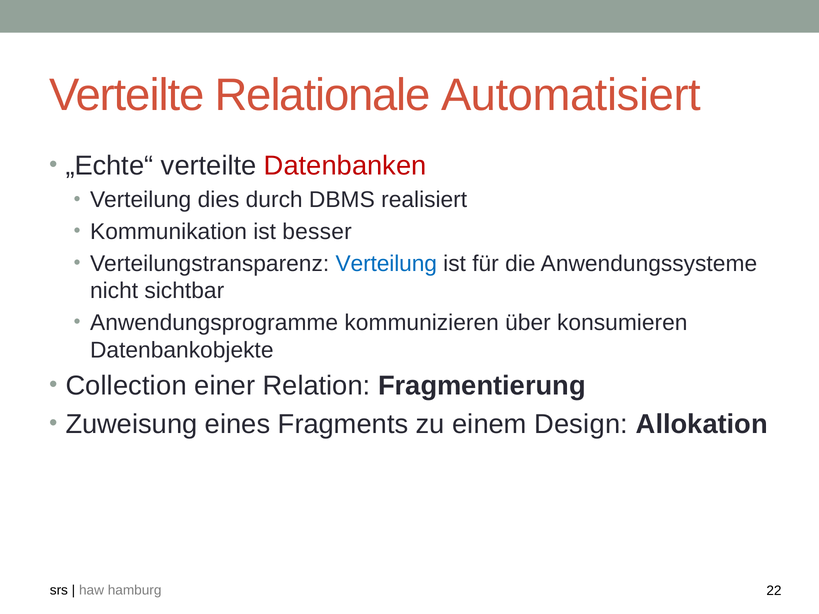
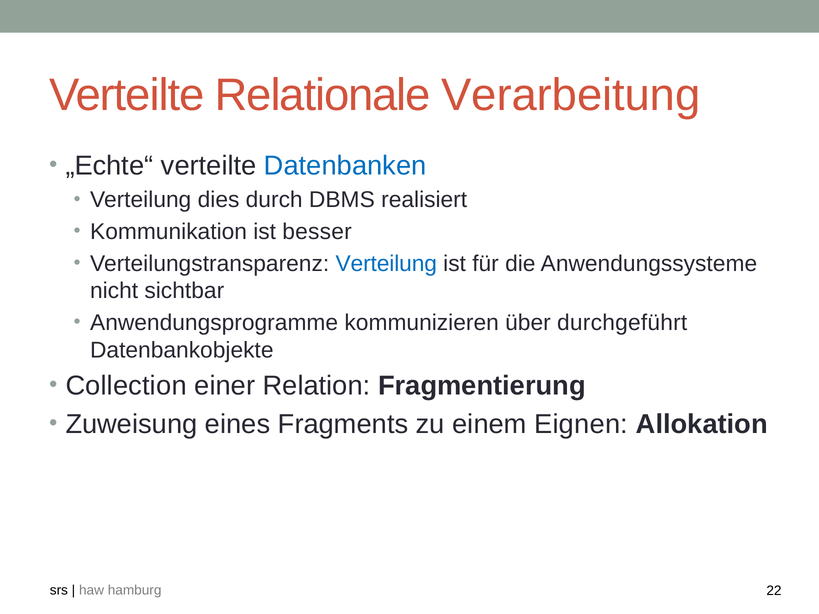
Automatisiert: Automatisiert -> Verarbeitung
Datenbanken colour: red -> blue
konsumieren: konsumieren -> durchgeführt
Design: Design -> Eignen
